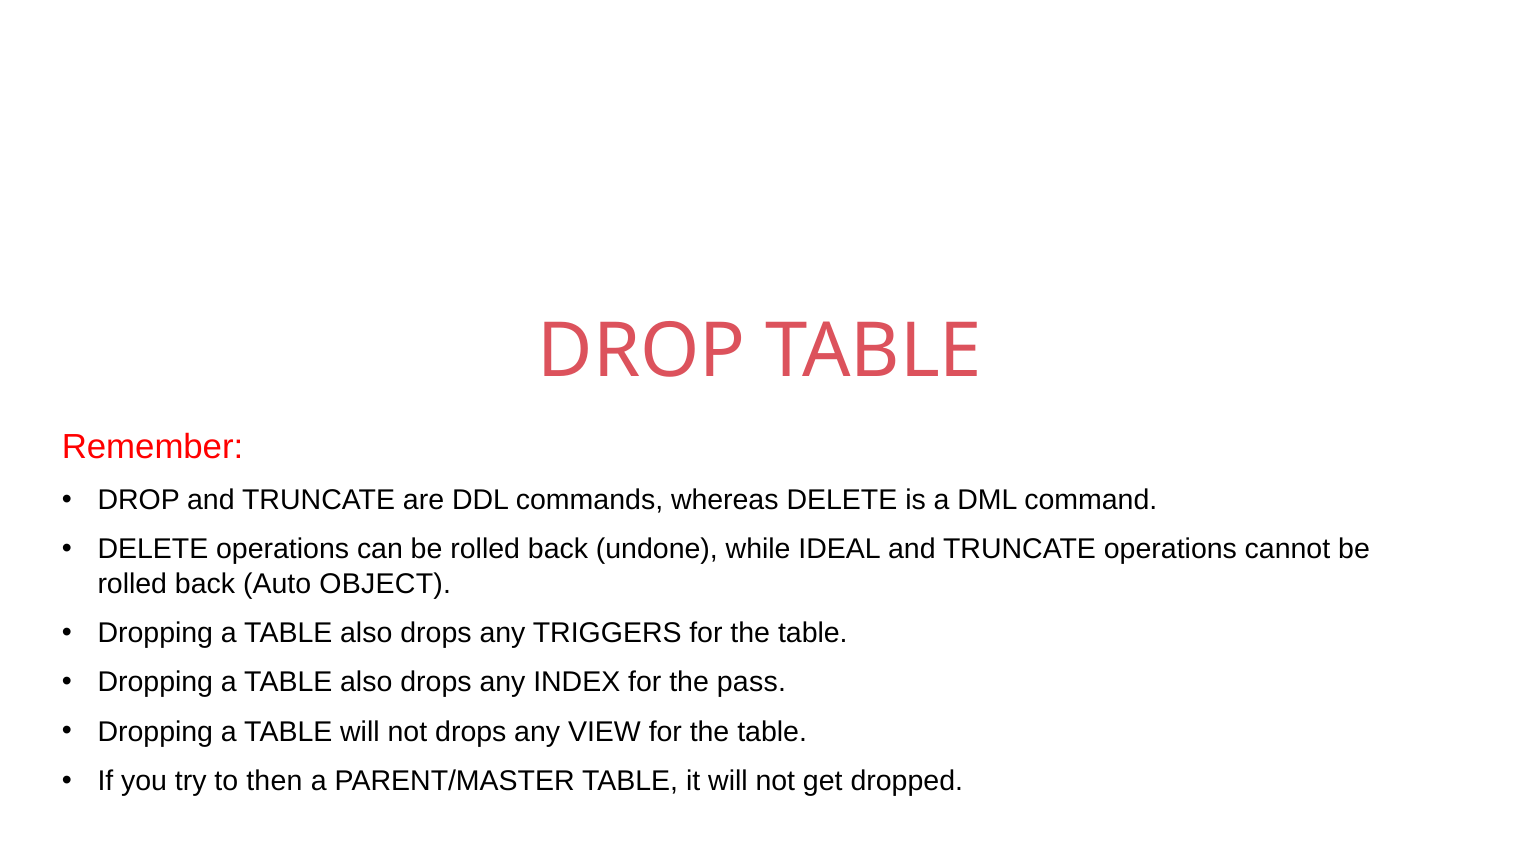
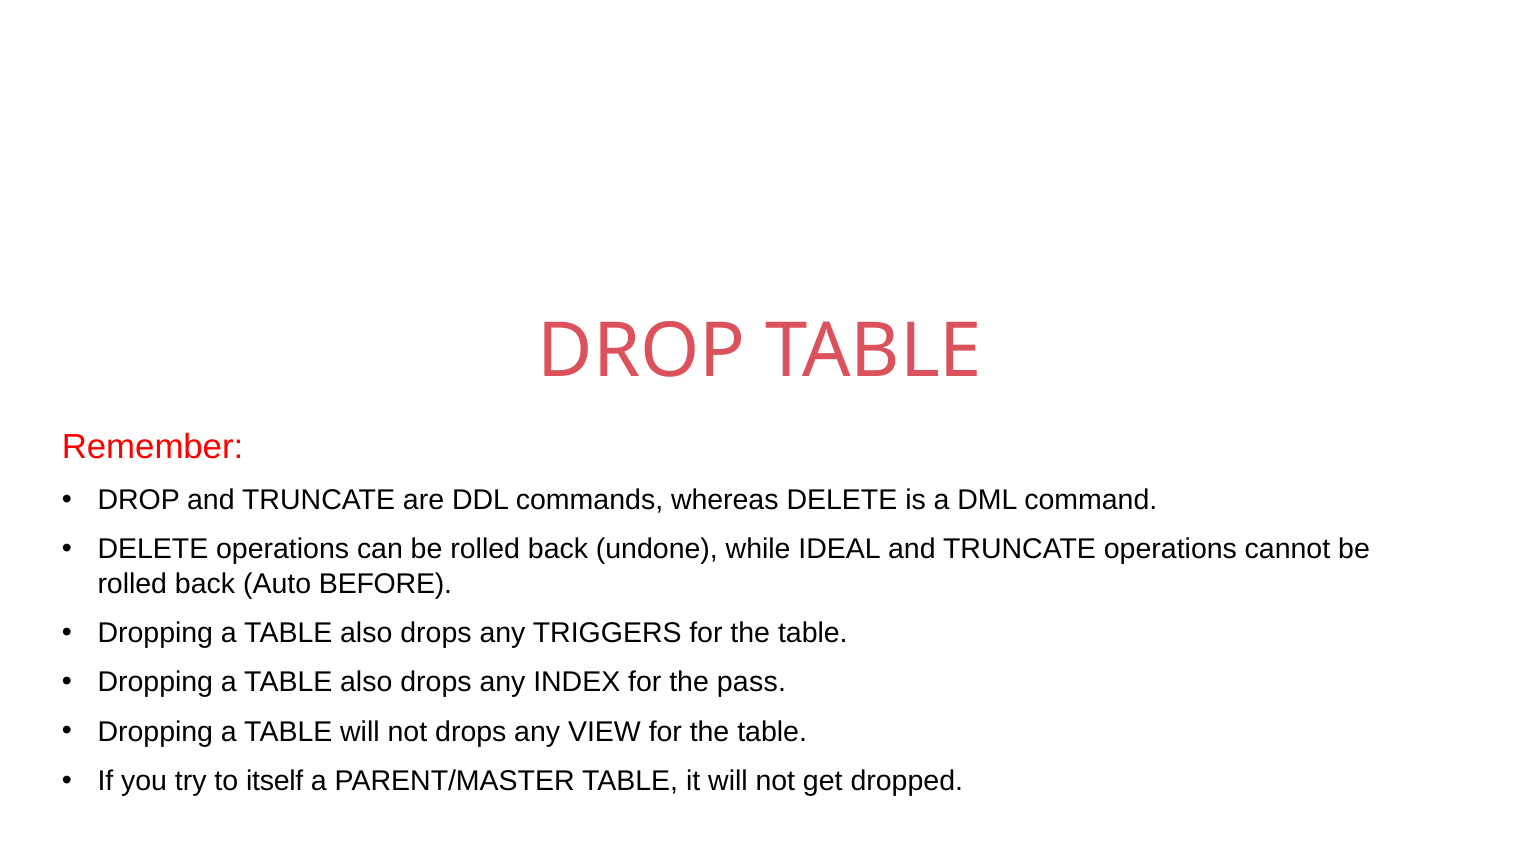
OBJECT: OBJECT -> BEFORE
then: then -> itself
